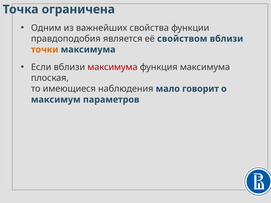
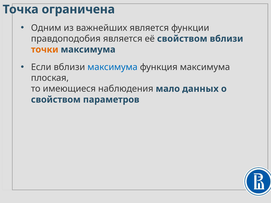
важнейших свойства: свойства -> является
максимума at (113, 67) colour: red -> blue
говорит: говорит -> данных
максимум at (56, 100): максимум -> свойством
